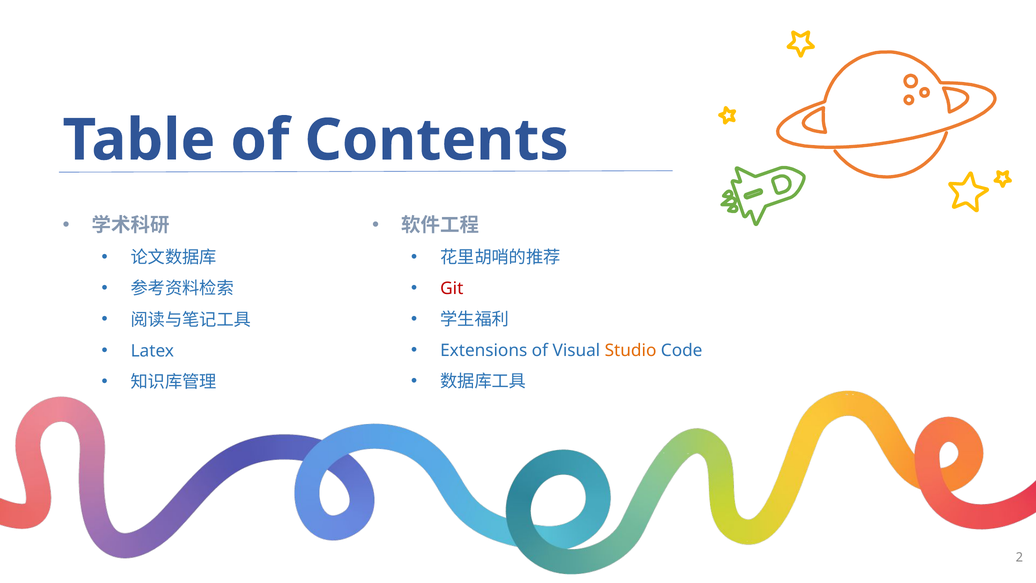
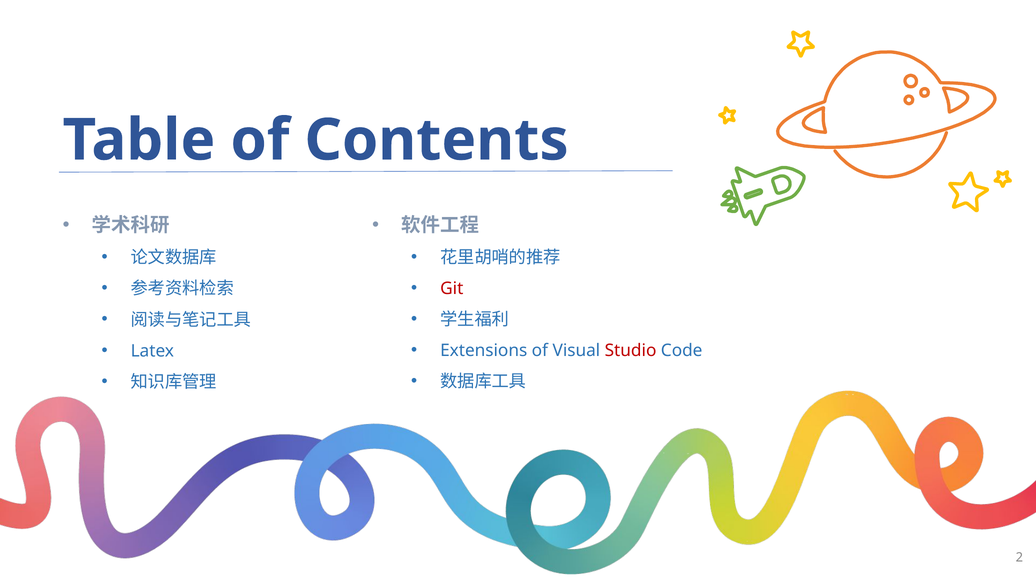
Studio colour: orange -> red
